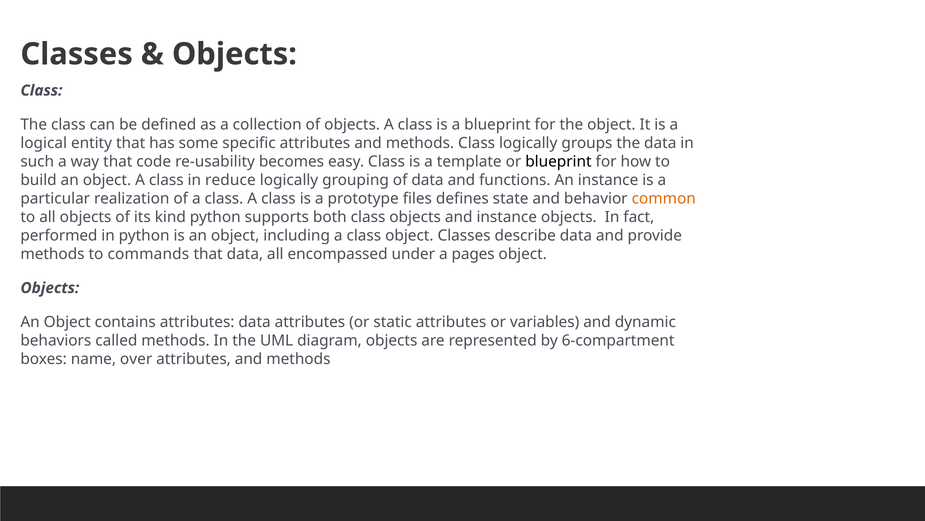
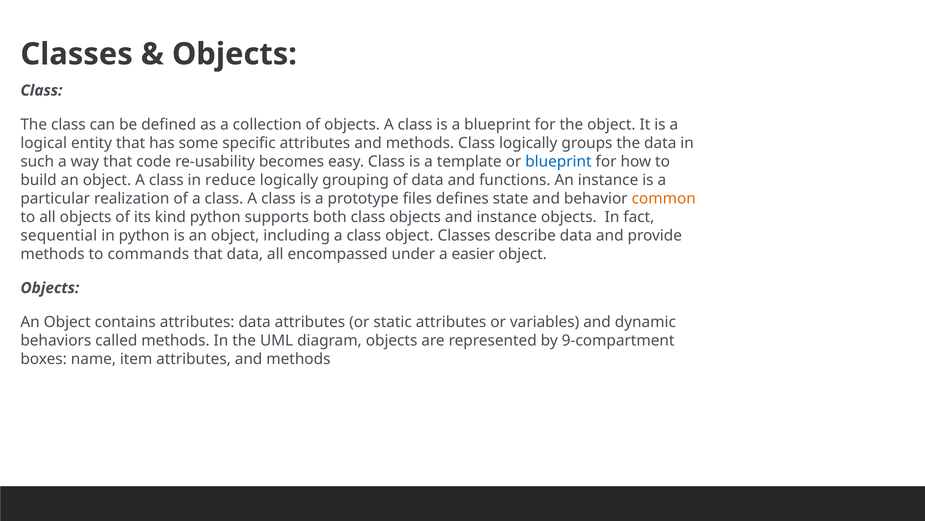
blueprint at (558, 161) colour: black -> blue
performed: performed -> sequential
pages: pages -> easier
6-compartment: 6-compartment -> 9-compartment
over: over -> item
